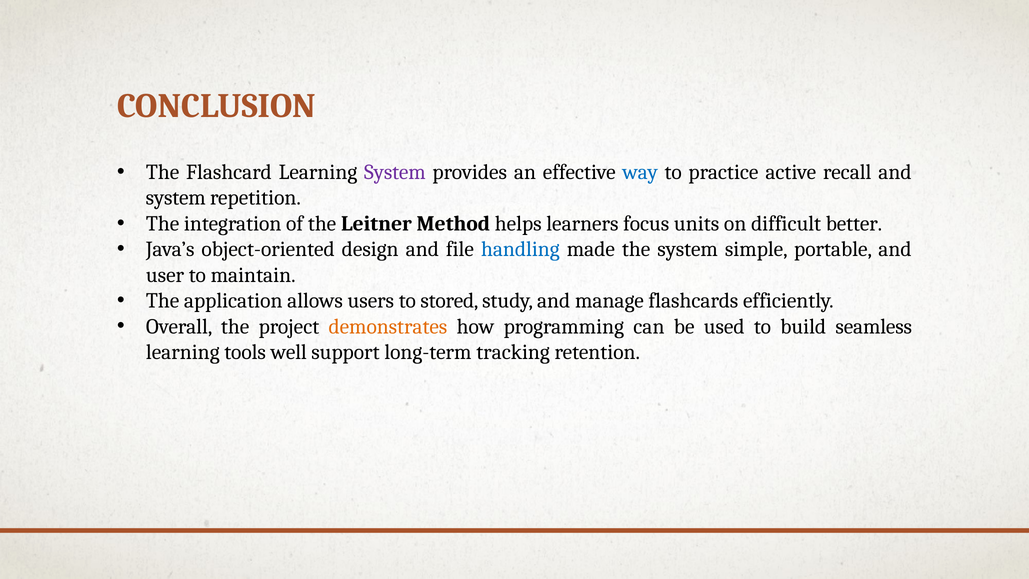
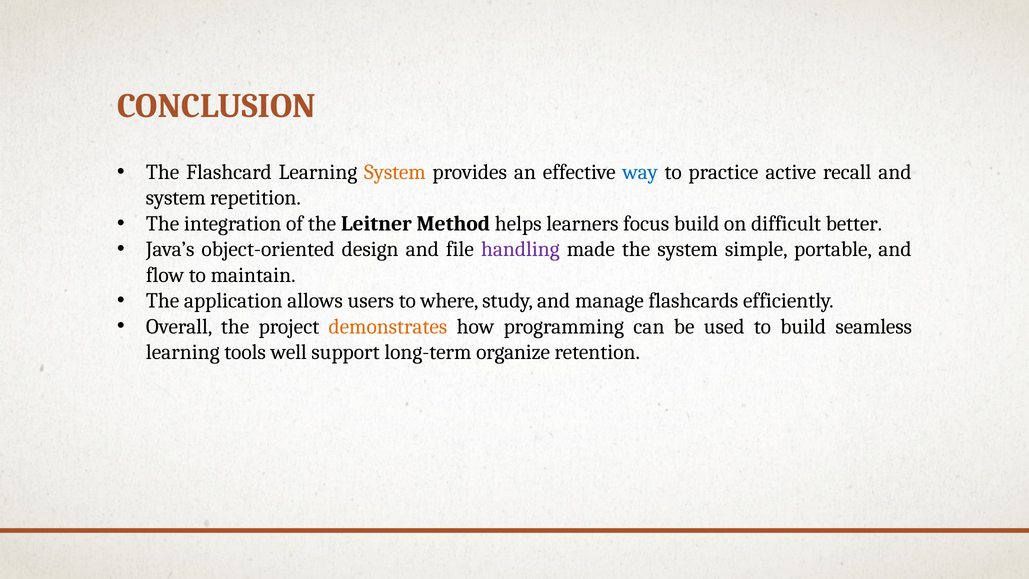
System at (395, 172) colour: purple -> orange
focus units: units -> build
handling colour: blue -> purple
user: user -> flow
stored: stored -> where
tracking: tracking -> organize
